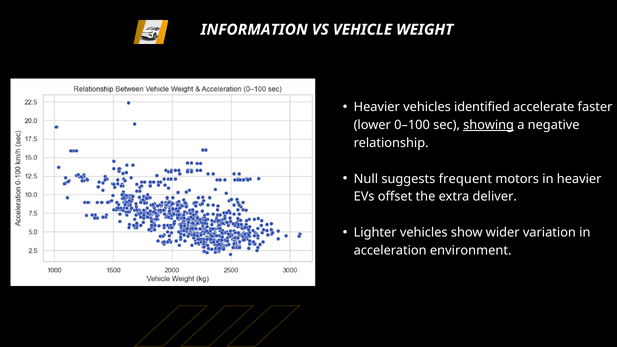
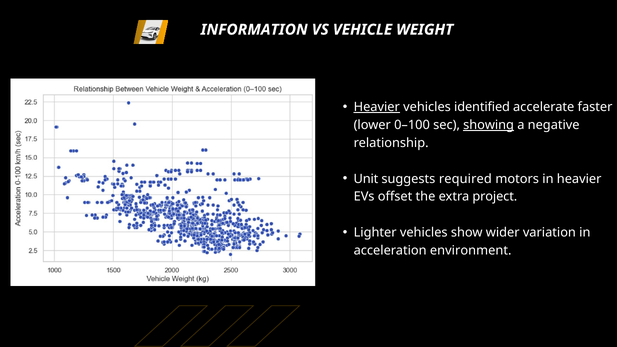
Heavier at (377, 107) underline: none -> present
Null: Null -> Unit
frequent: frequent -> required
deliver: deliver -> project
